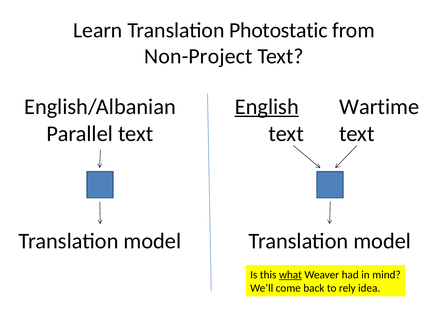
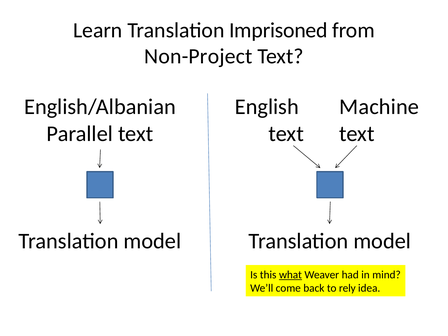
Photostatic: Photostatic -> Imprisoned
English underline: present -> none
Wartime: Wartime -> Machine
